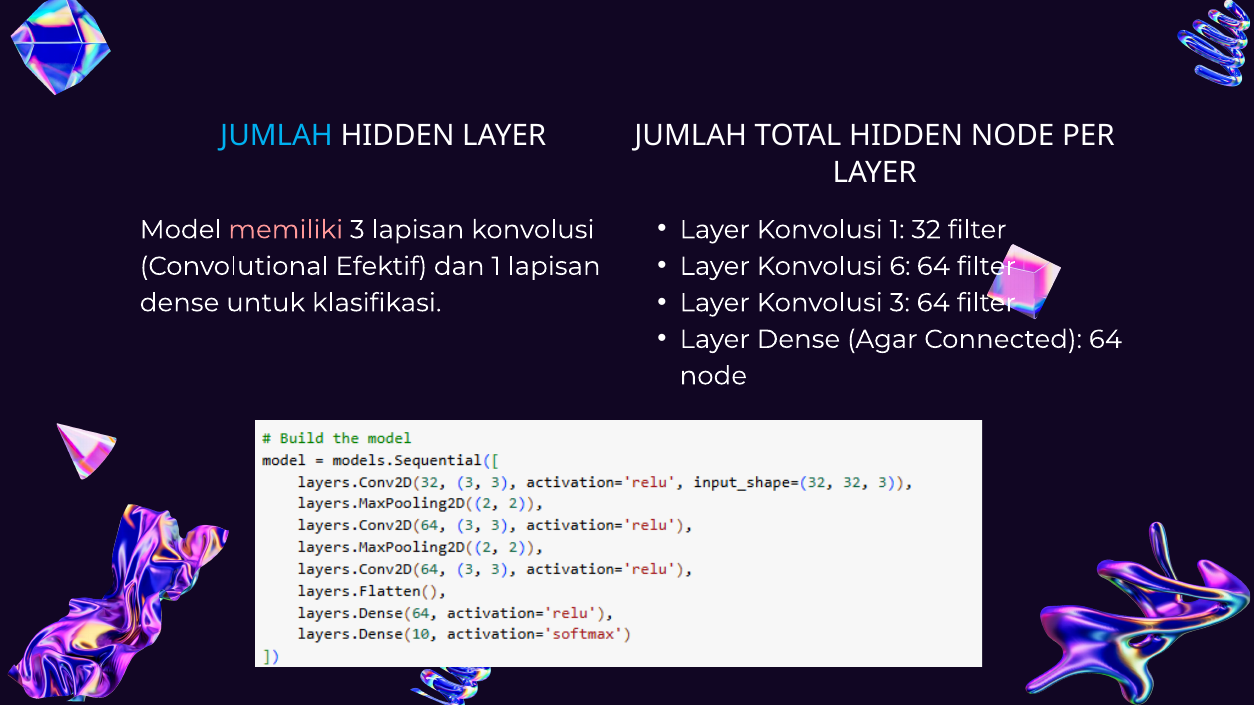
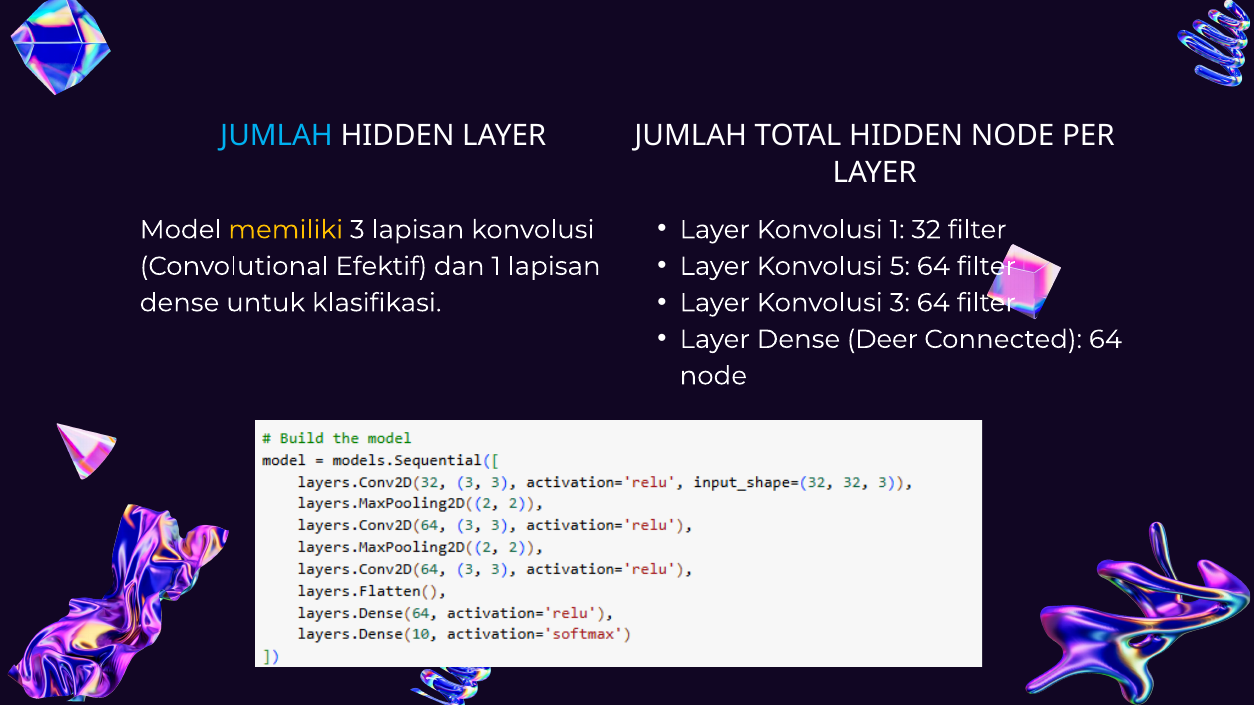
memiliki colour: pink -> yellow
6: 6 -> 5
Agar: Agar -> Deer
